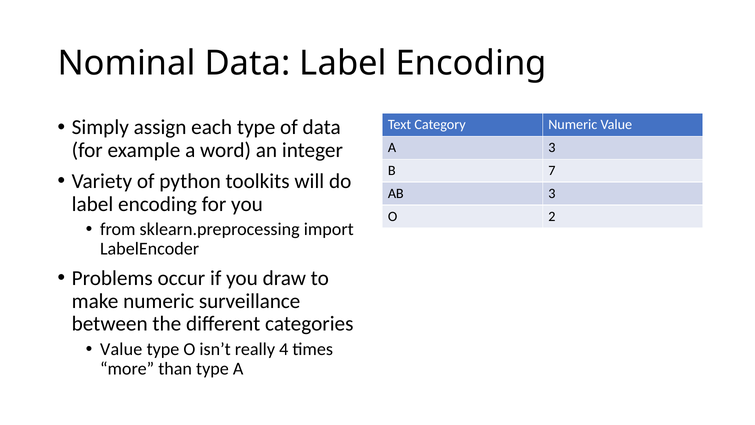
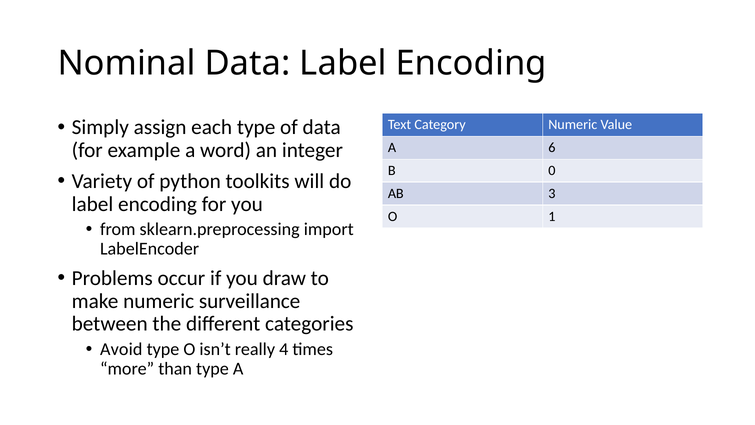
A 3: 3 -> 6
7: 7 -> 0
2: 2 -> 1
Value at (121, 349): Value -> Avoid
